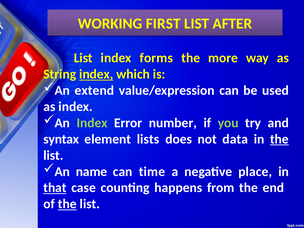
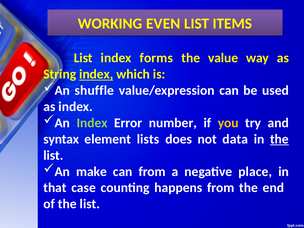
FIRST: FIRST -> EVEN
AFTER: AFTER -> ITEMS
more: more -> value
extend: extend -> shuffle
you colour: light green -> yellow
name: name -> make
can time: time -> from
that underline: present -> none
the at (67, 204) underline: present -> none
